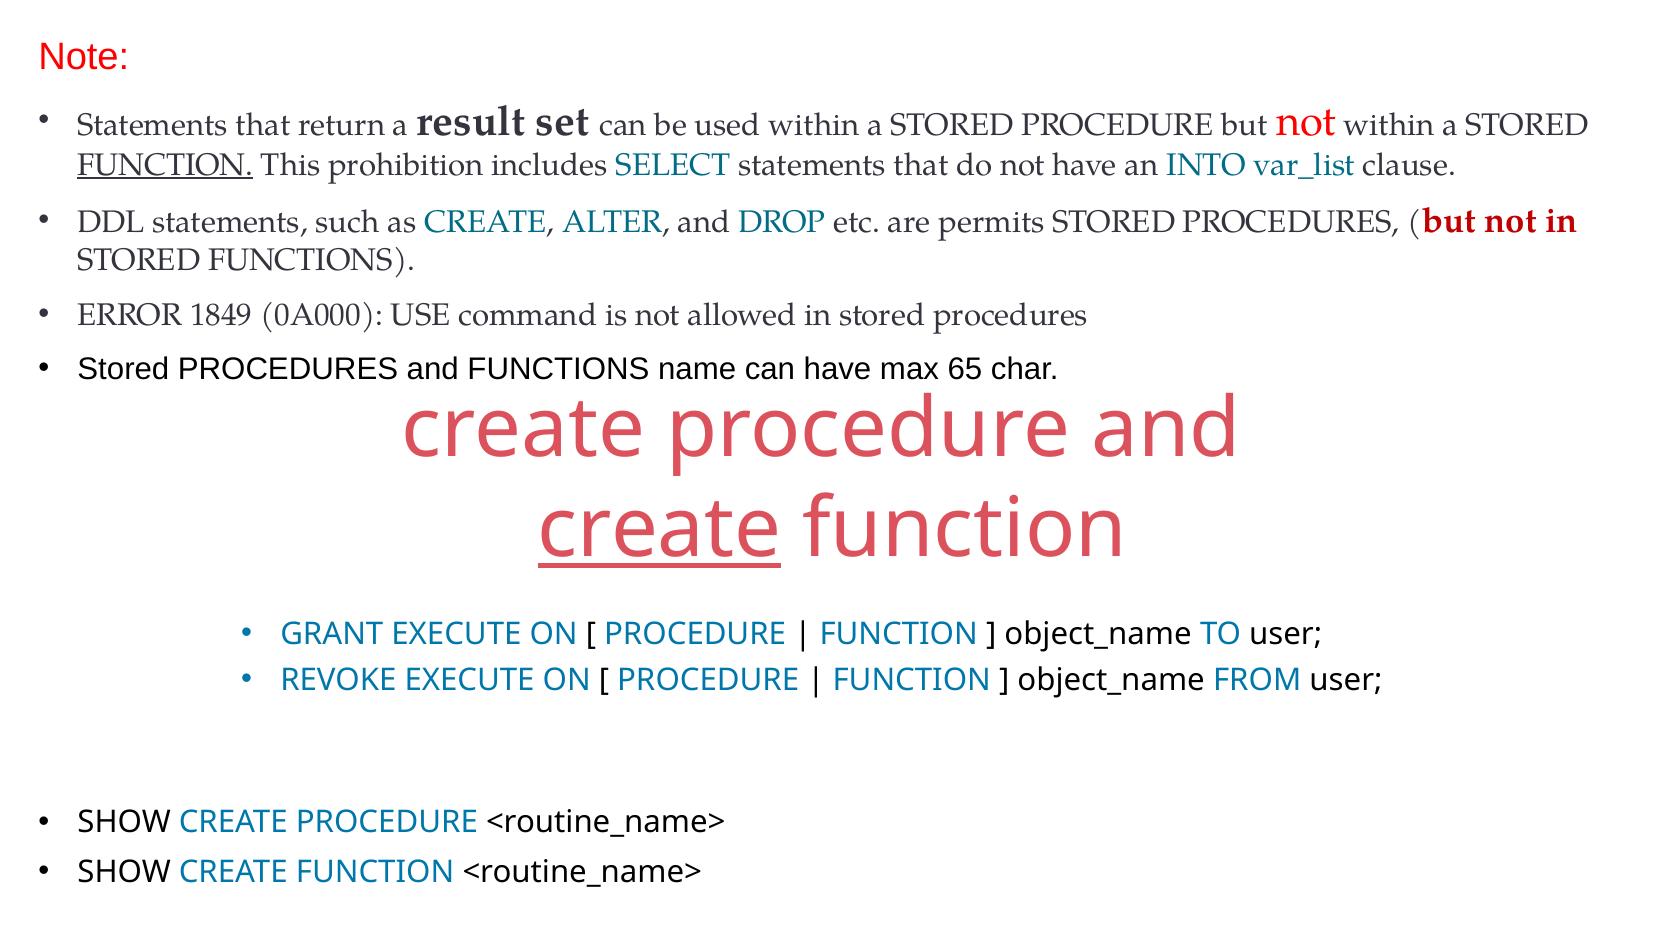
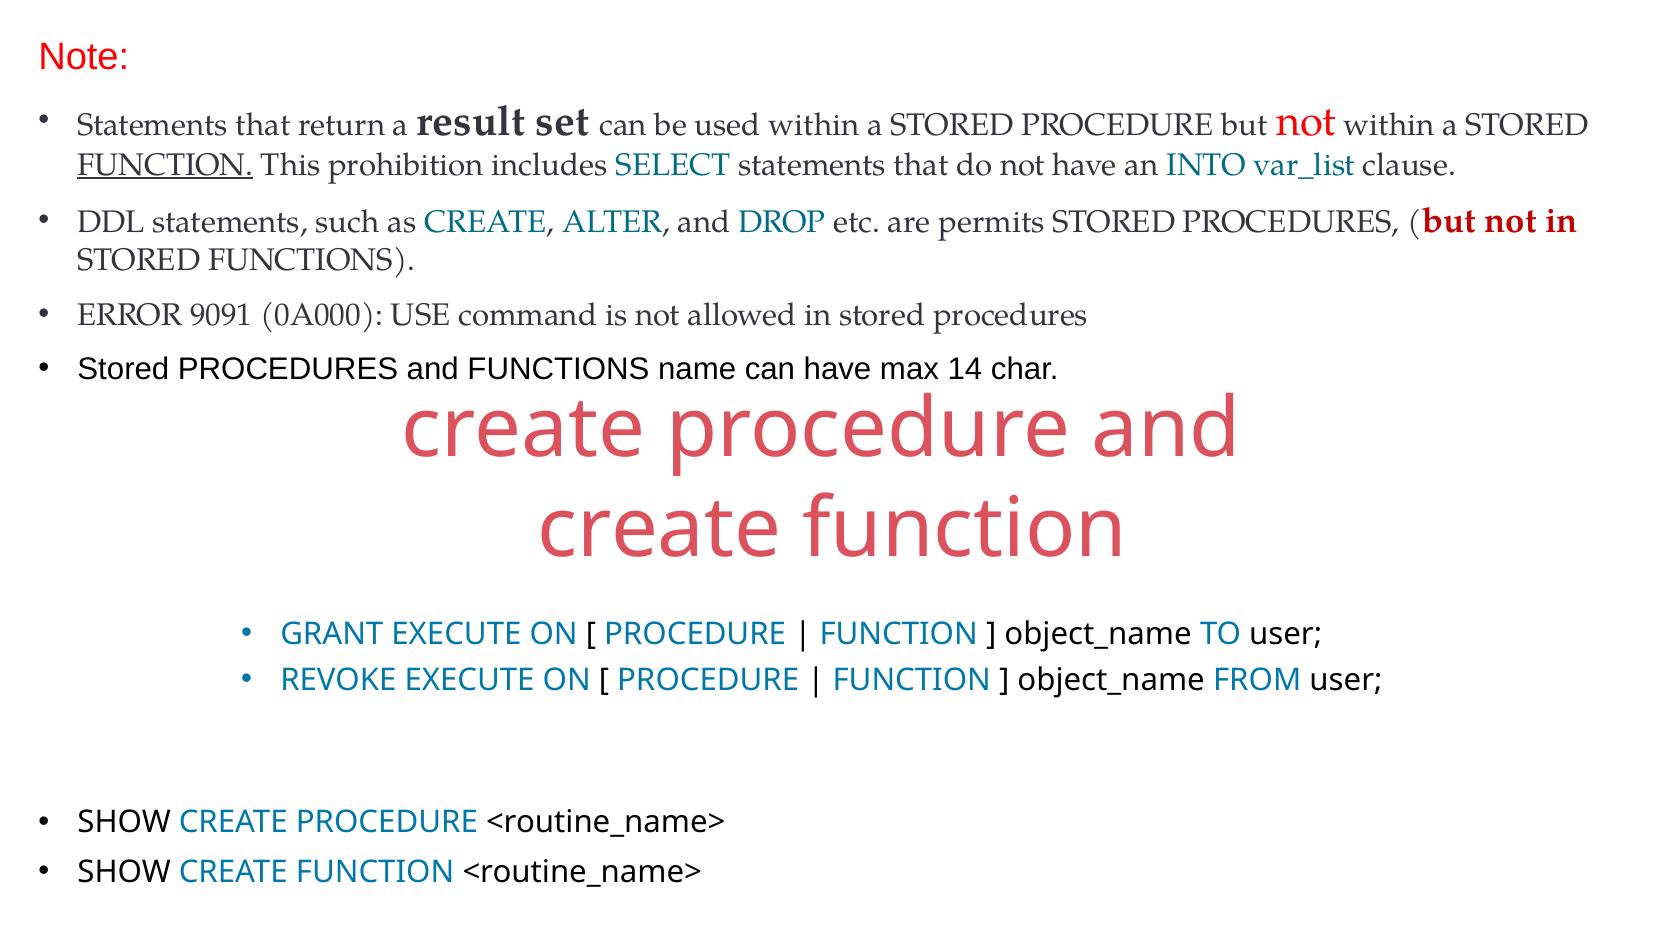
1849: 1849 -> 9091
65: 65 -> 14
create at (659, 530) underline: present -> none
